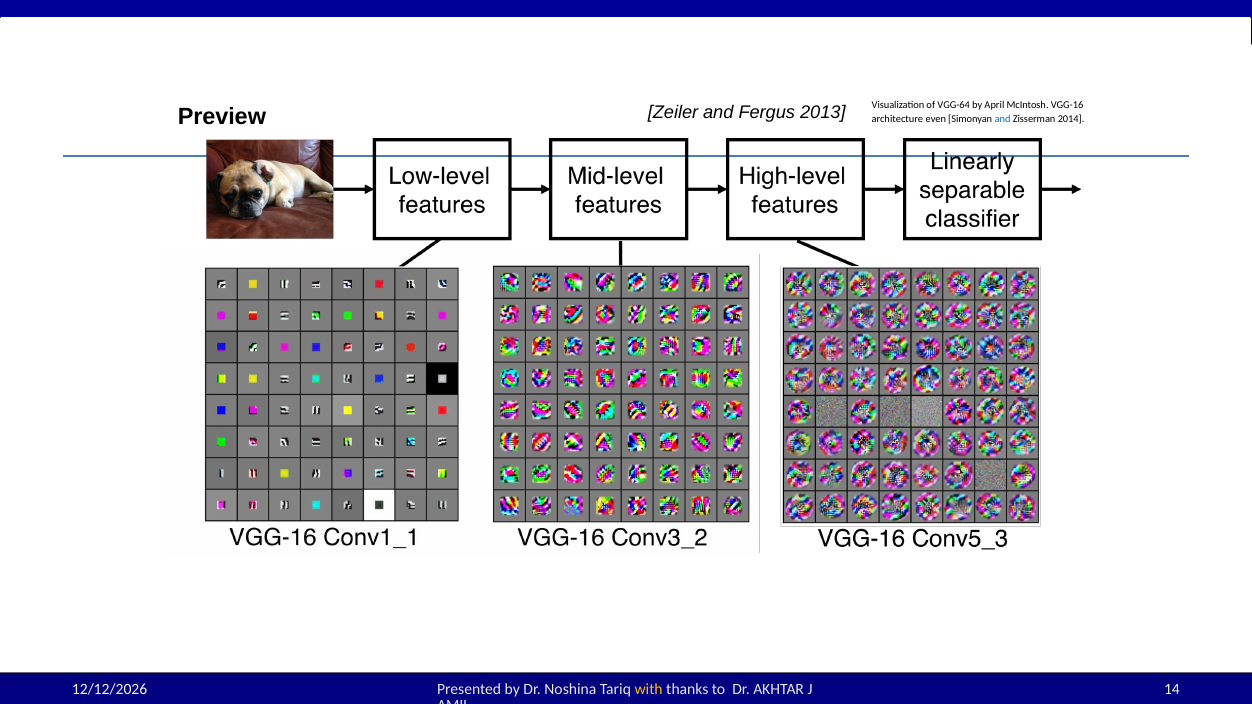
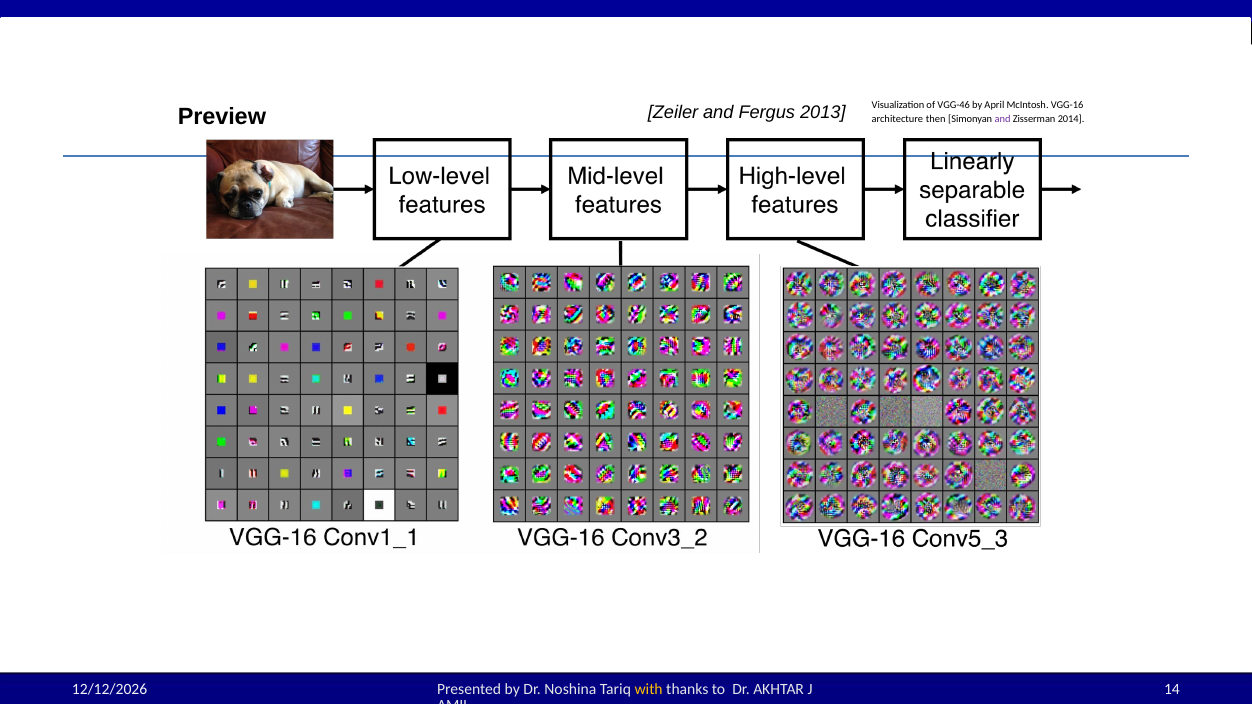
VGG-64: VGG-64 -> VGG-46
even: even -> then
and at (1003, 119) colour: blue -> purple
